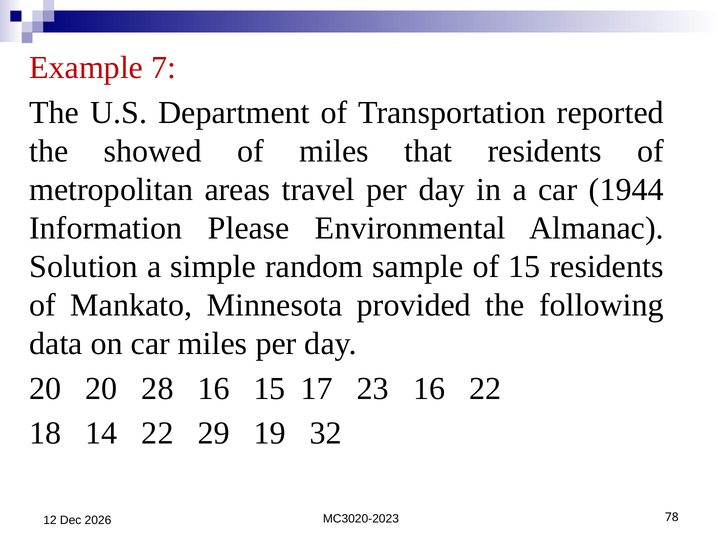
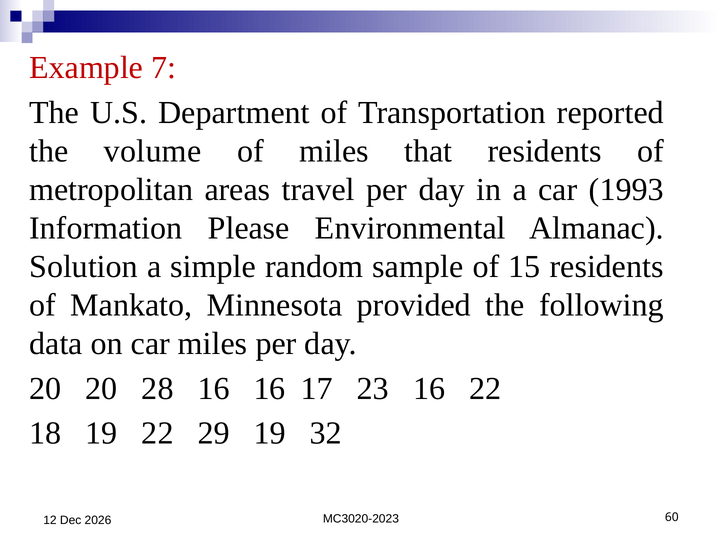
showed: showed -> volume
1944: 1944 -> 1993
16 15: 15 -> 16
18 14: 14 -> 19
78: 78 -> 60
